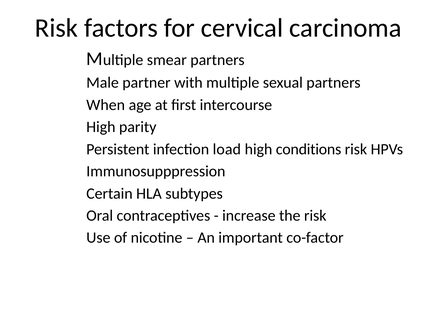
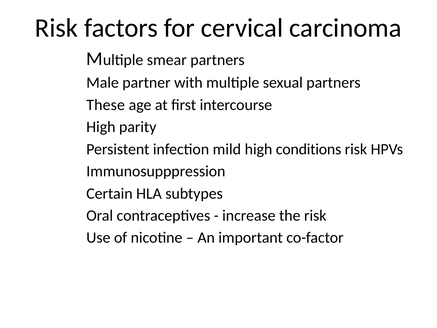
When: When -> These
load: load -> mild
